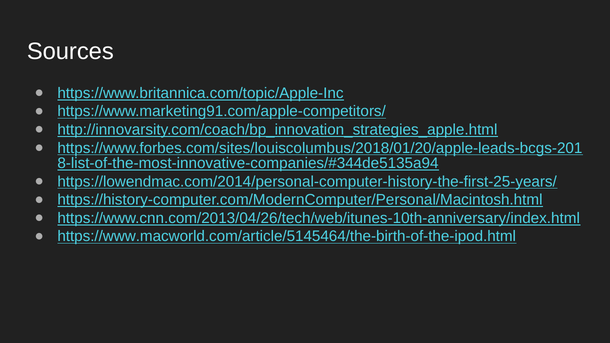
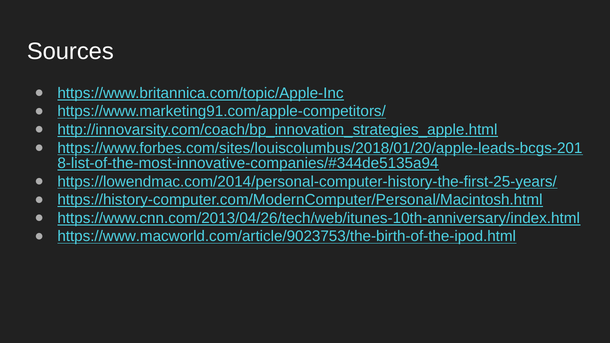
https://www.macworld.com/article/5145464/the-birth-of-the-ipod.html: https://www.macworld.com/article/5145464/the-birth-of-the-ipod.html -> https://www.macworld.com/article/9023753/the-birth-of-the-ipod.html
